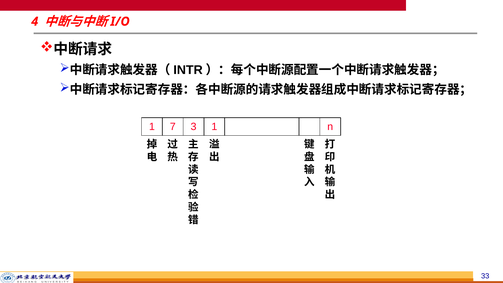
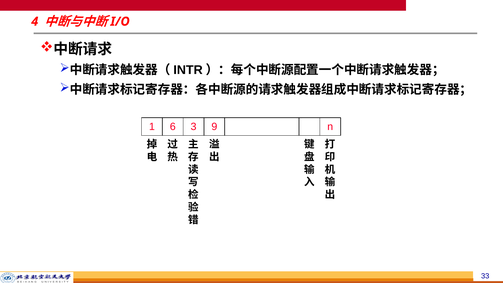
7: 7 -> 6
3 1: 1 -> 9
